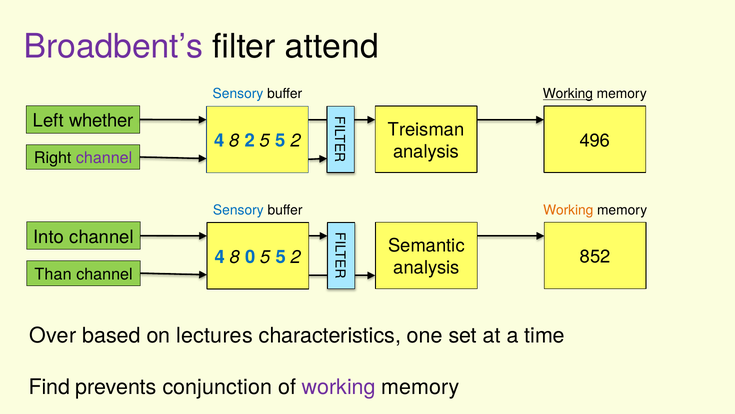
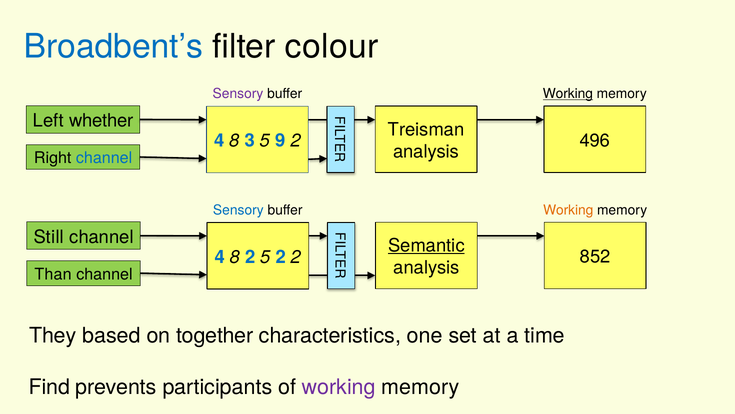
Broadbent’s colour: purple -> blue
attend: attend -> colour
Sensory at (238, 94) colour: blue -> purple
8 2: 2 -> 3
5 at (280, 141): 5 -> 9
channel at (104, 158) colour: purple -> blue
Into: Into -> Still
Semantic underline: none -> present
8 0: 0 -> 2
5 at (281, 257): 5 -> 2
Over: Over -> They
lectures: lectures -> together
conjunction: conjunction -> participants
